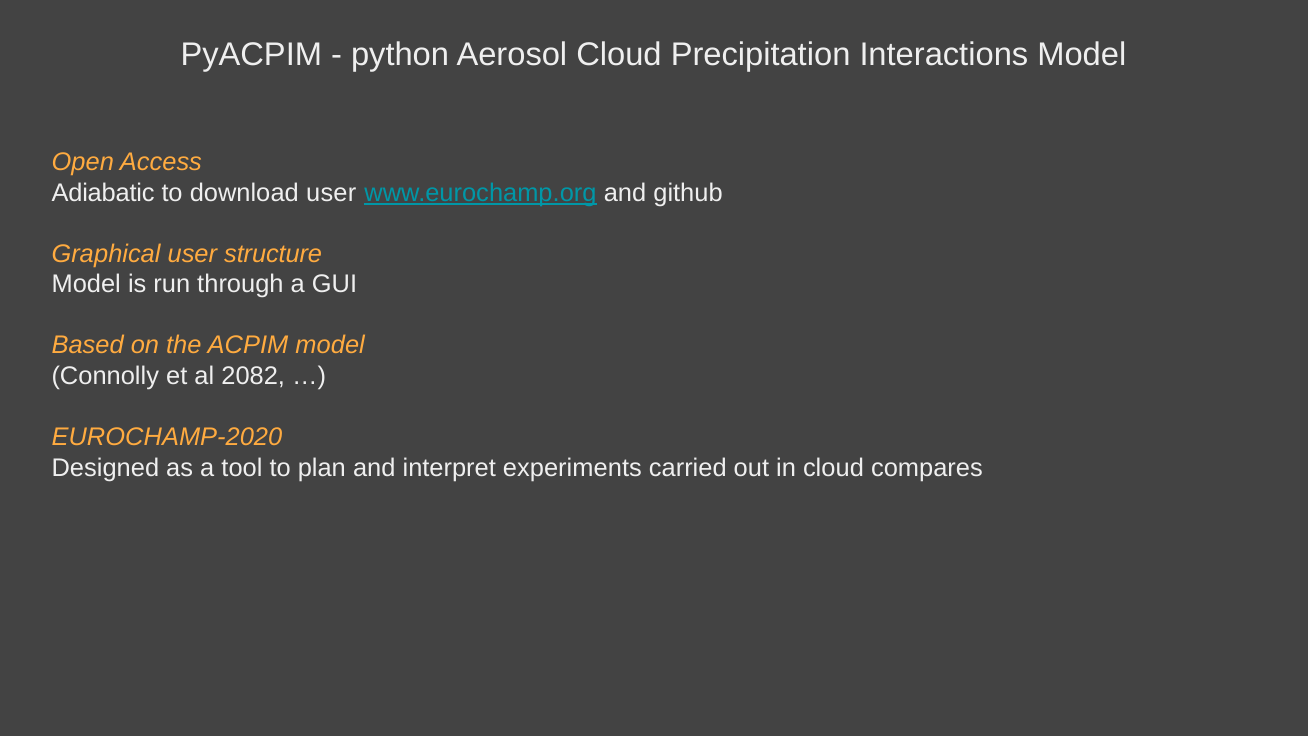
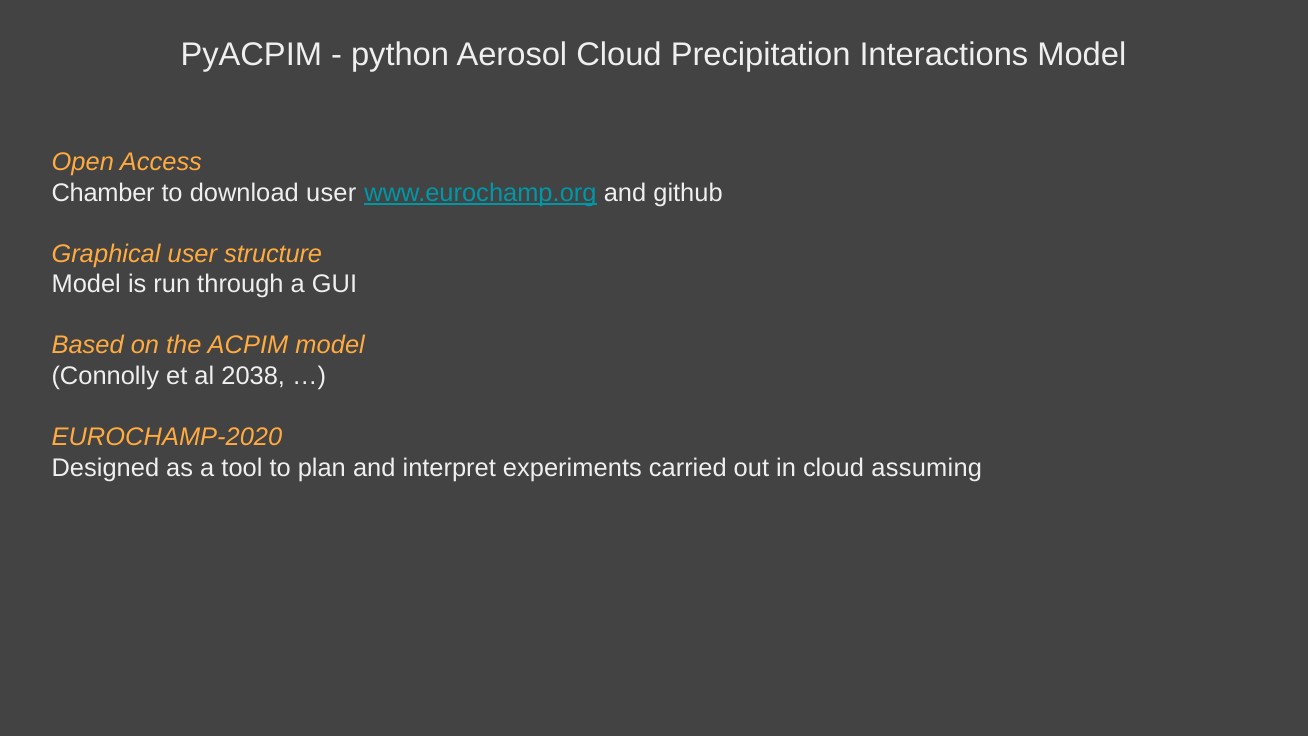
Adiabatic: Adiabatic -> Chamber
2082: 2082 -> 2038
compares: compares -> assuming
